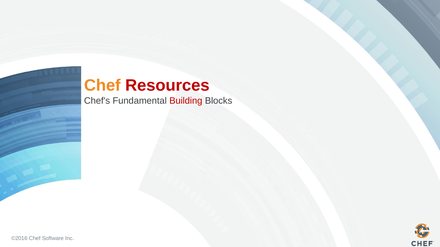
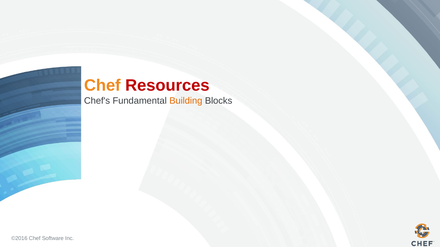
Building colour: red -> orange
